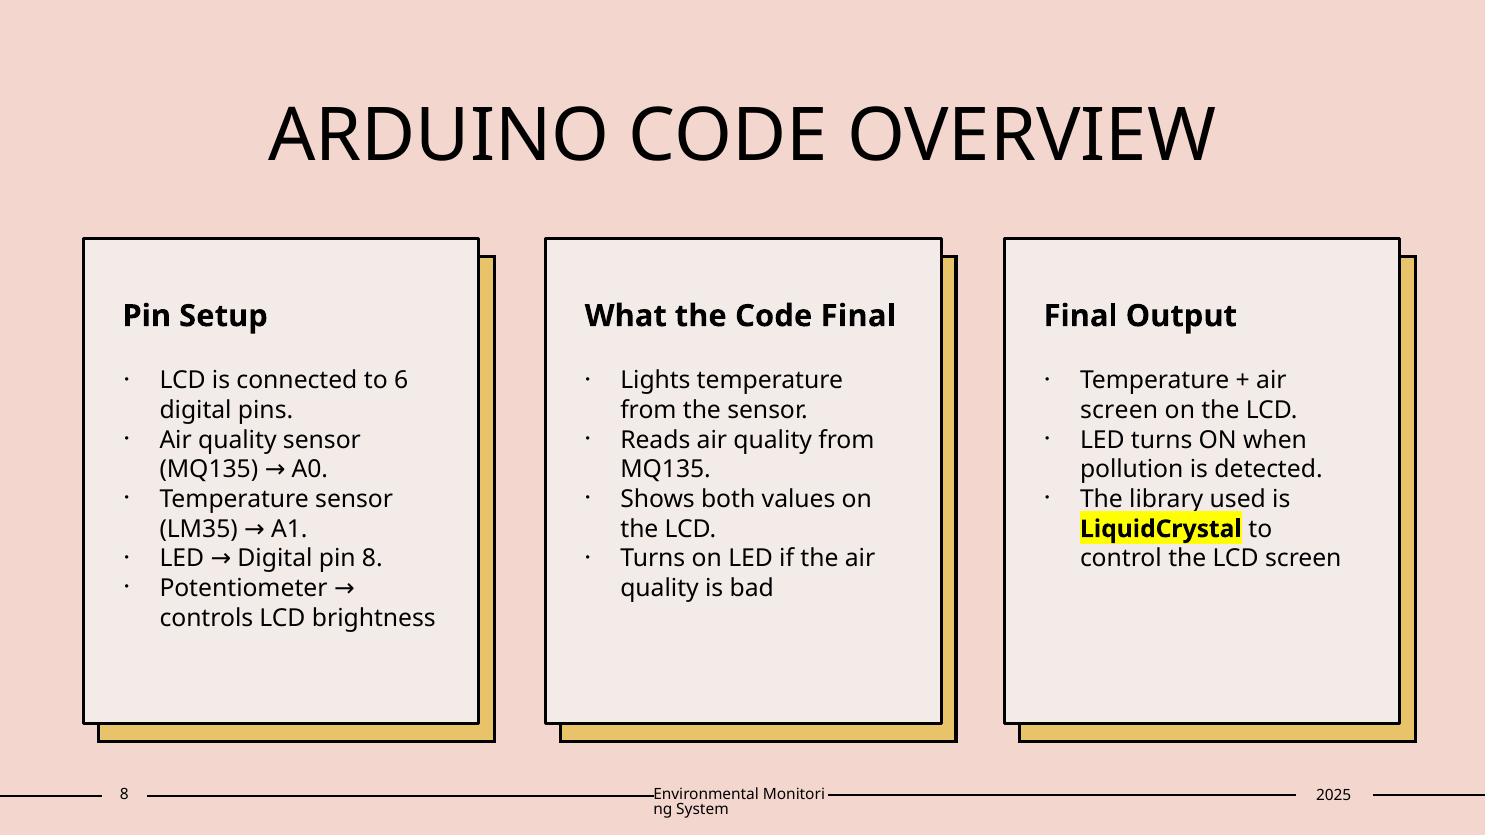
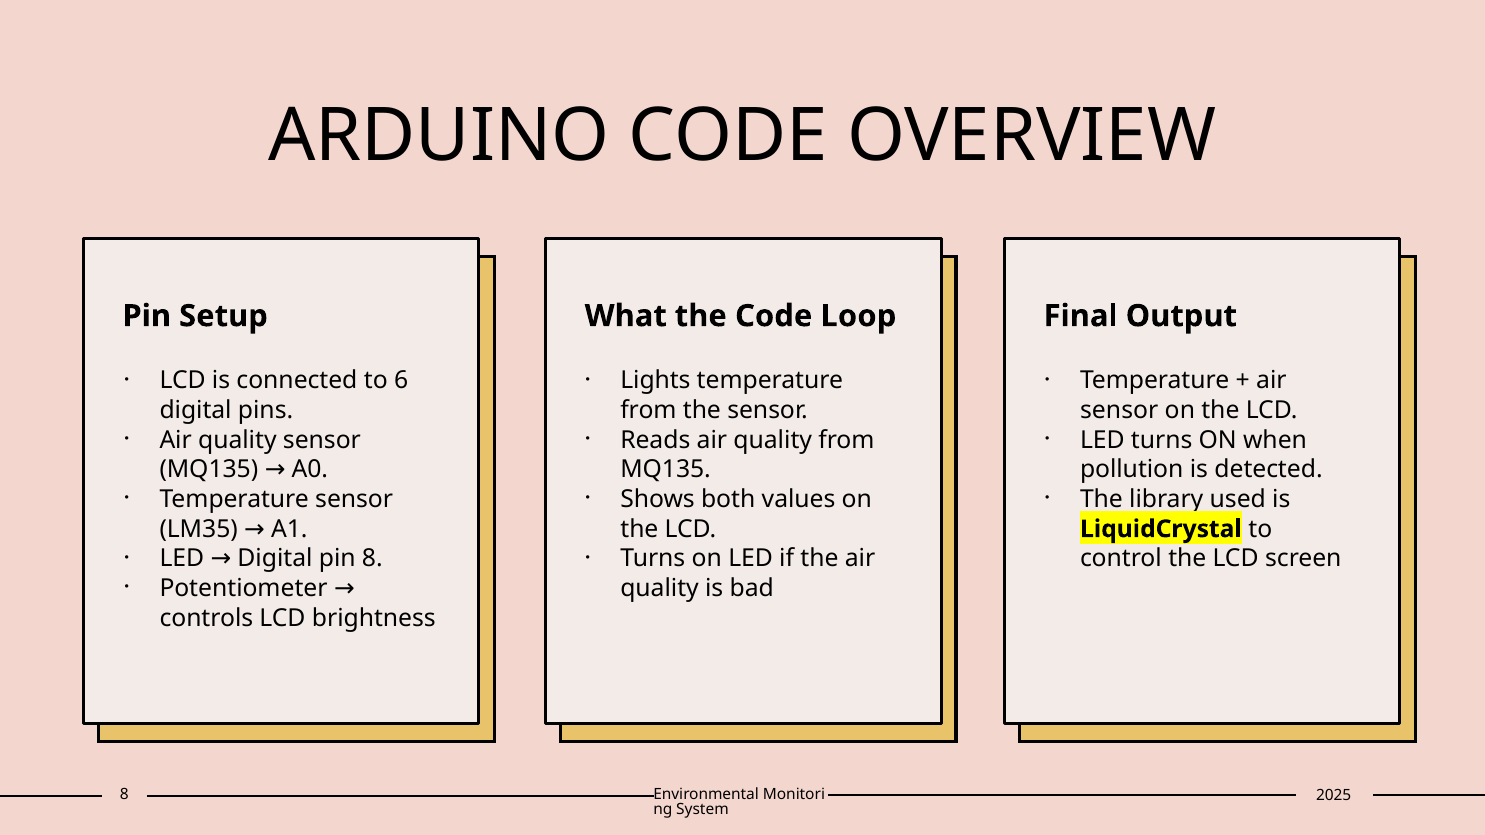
Code Final: Final -> Loop
screen at (1119, 410): screen -> sensor
